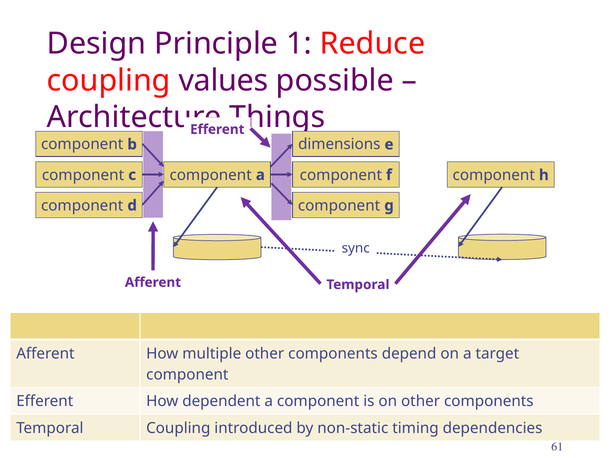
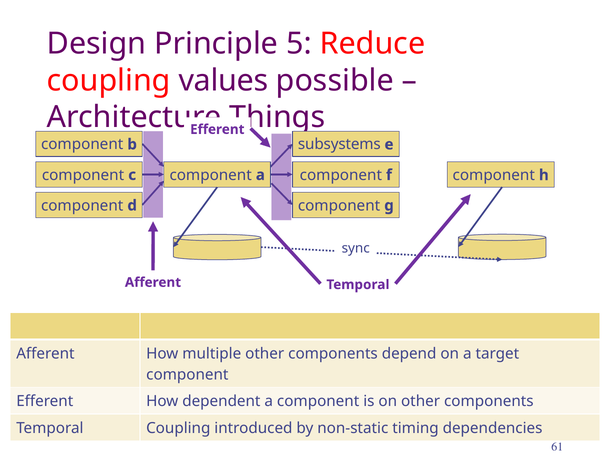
1: 1 -> 5
dimensions: dimensions -> subsystems
